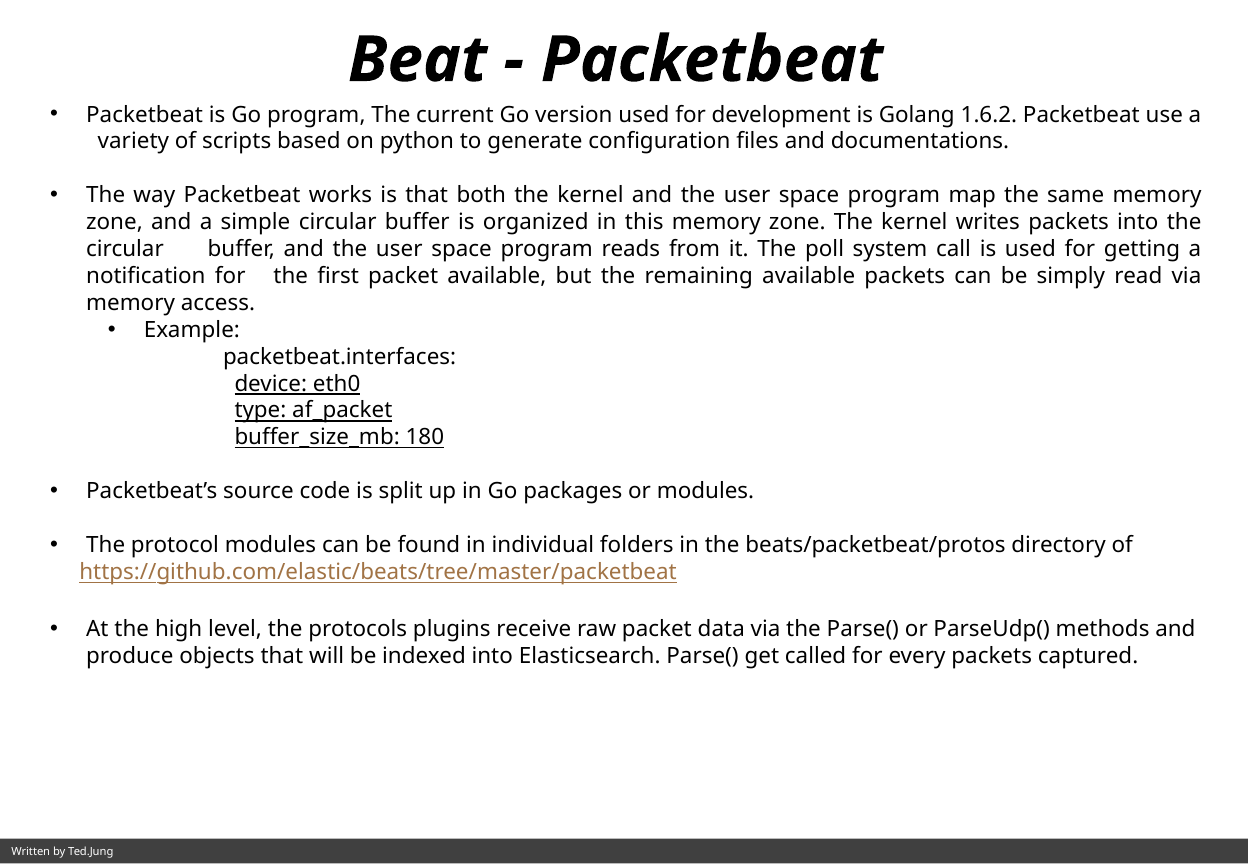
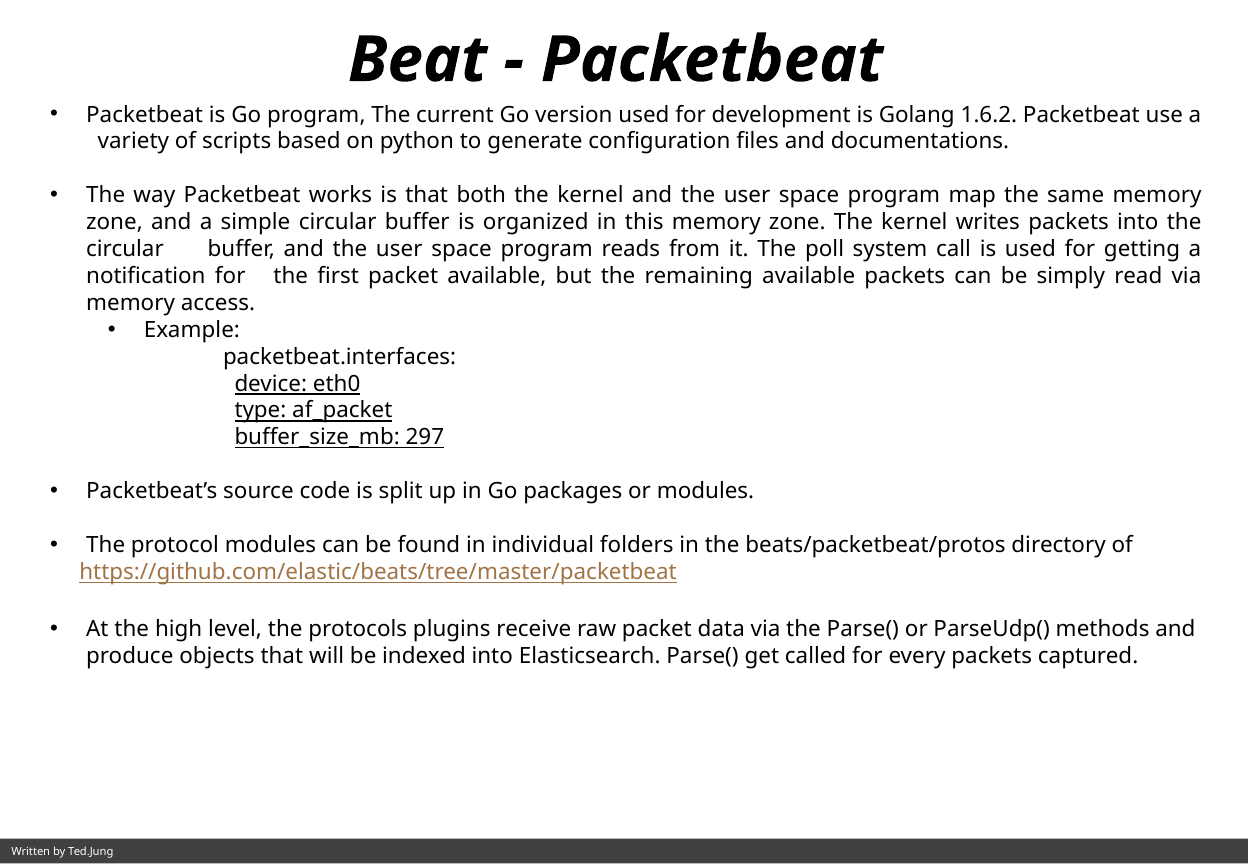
180: 180 -> 297
